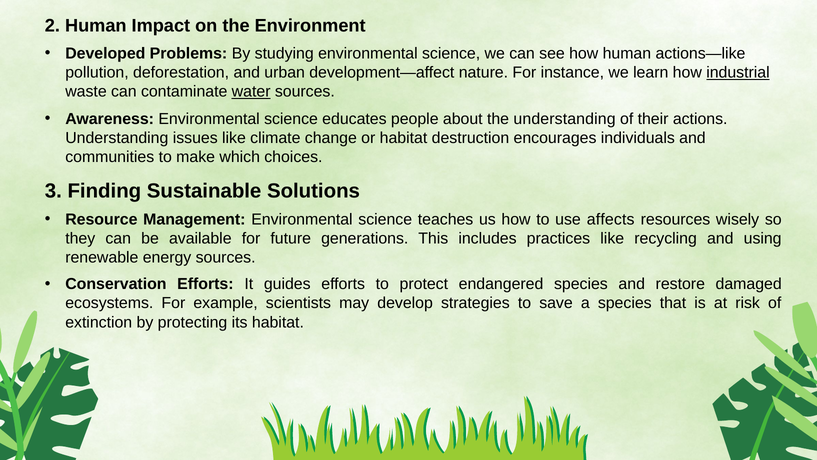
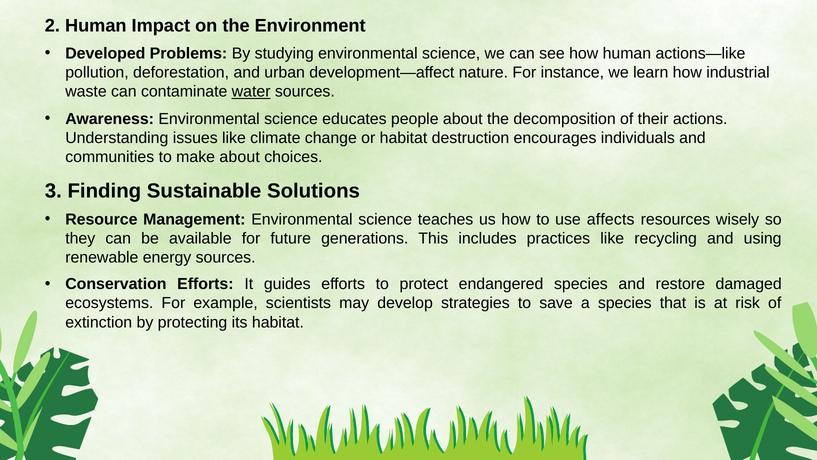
industrial underline: present -> none
the understanding: understanding -> decomposition
make which: which -> about
